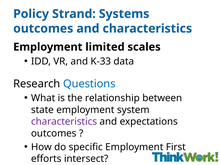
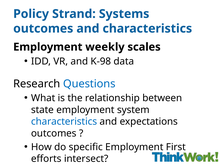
limited: limited -> weekly
K-33: K-33 -> K-98
characteristics at (64, 122) colour: purple -> blue
